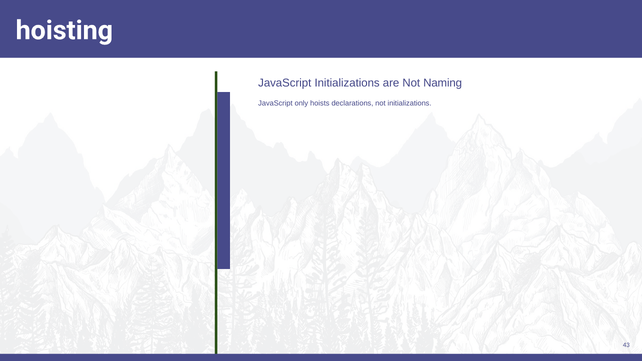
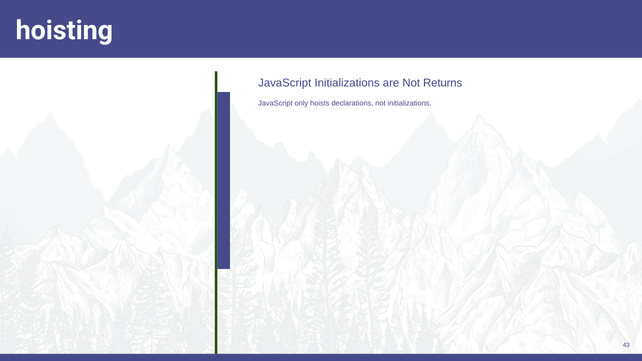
Naming: Naming -> Returns
